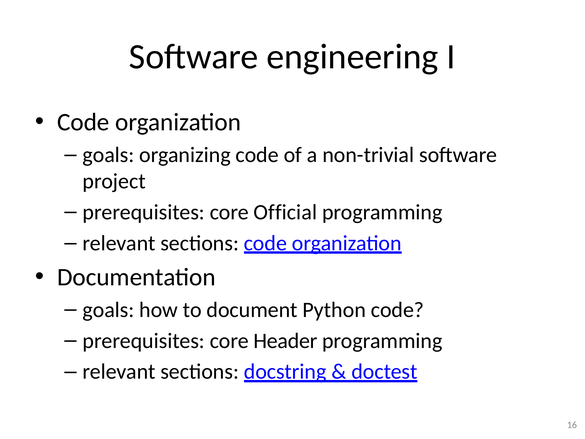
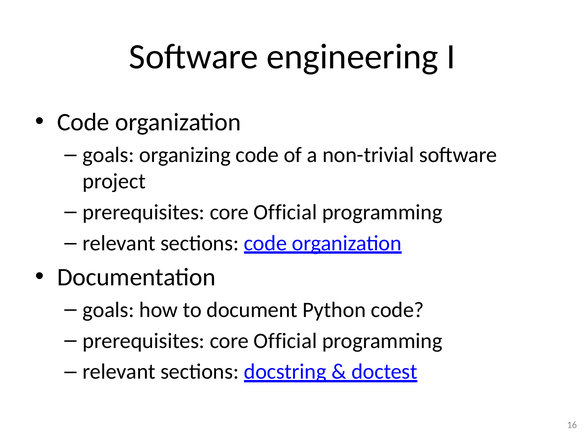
Header at (286, 341): Header -> Official
